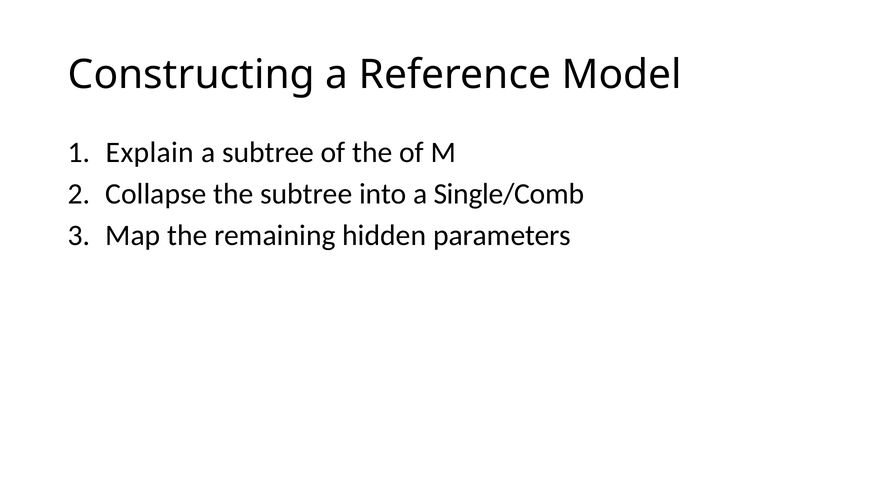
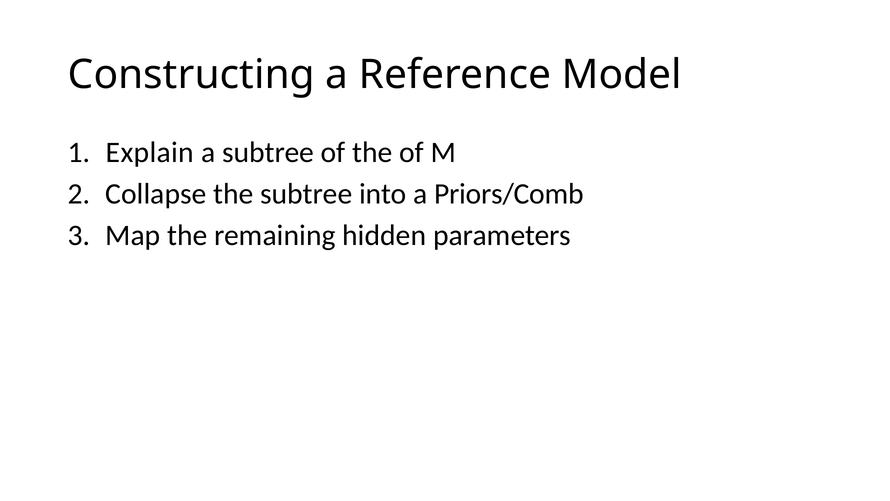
Single/Comb: Single/Comb -> Priors/Comb
